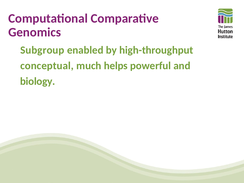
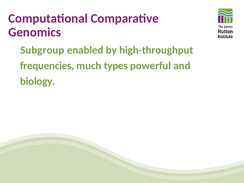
conceptual: conceptual -> frequencies
helps: helps -> types
